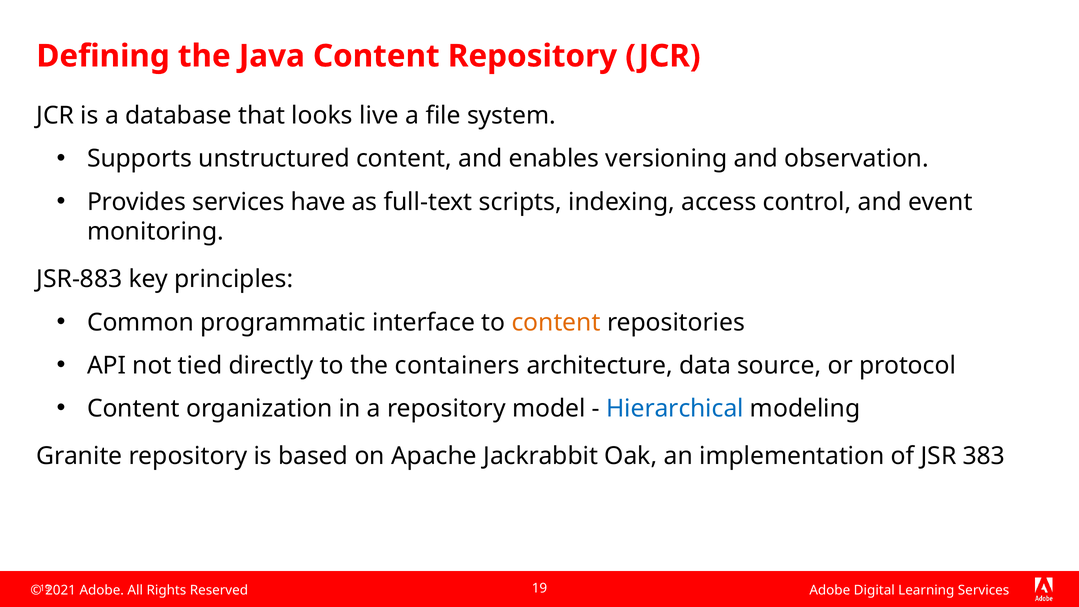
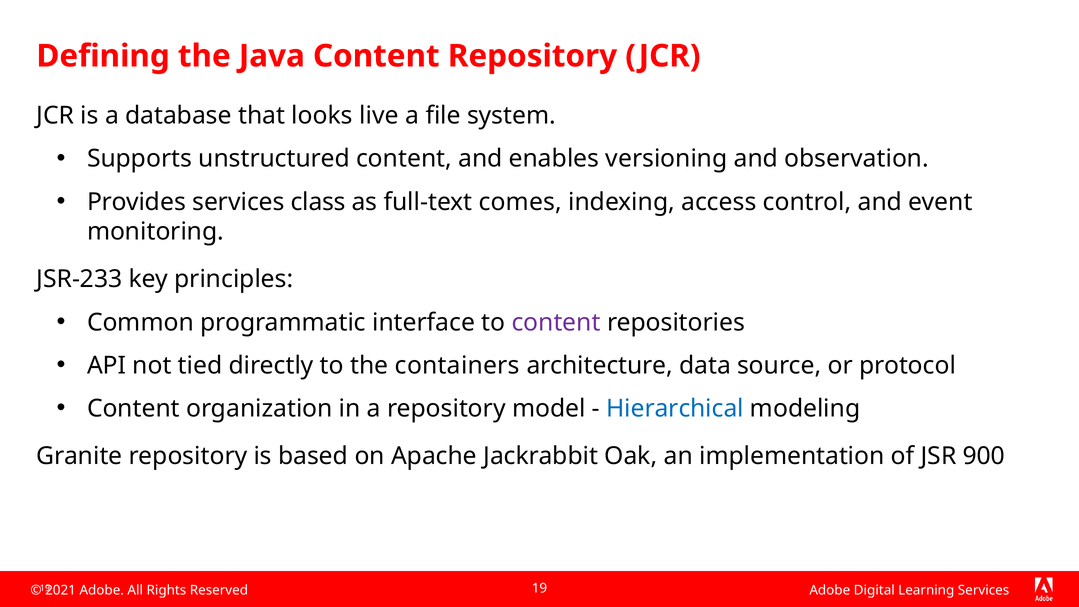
have: have -> class
scripts: scripts -> comes
JSR-883: JSR-883 -> JSR-233
content at (556, 322) colour: orange -> purple
383: 383 -> 900
